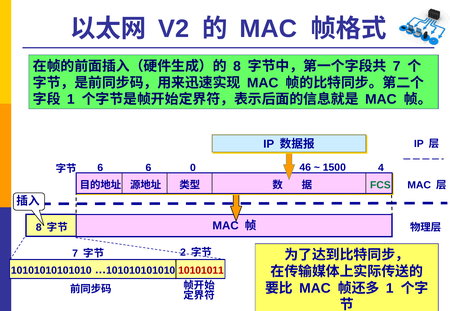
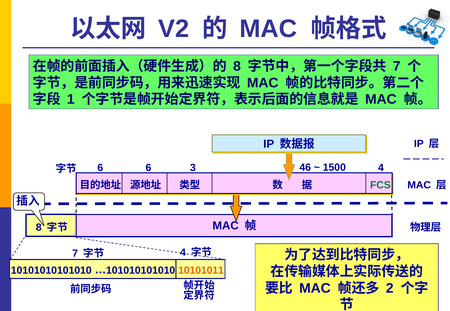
0: 0 -> 3
2 at (183, 253): 2 -> 4
10101011 colour: red -> orange
1 at (390, 289): 1 -> 2
